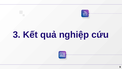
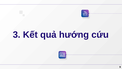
nghiệp: nghiệp -> hướng
